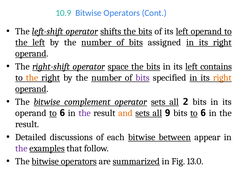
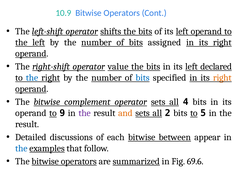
space: space -> value
contains: contains -> declared
the at (32, 77) colour: orange -> blue
bits at (143, 77) colour: purple -> blue
2: 2 -> 4
operand to 6: 6 -> 9
9: 9 -> 2
bits to 6: 6 -> 5
the at (21, 148) colour: purple -> blue
13.0: 13.0 -> 69.6
